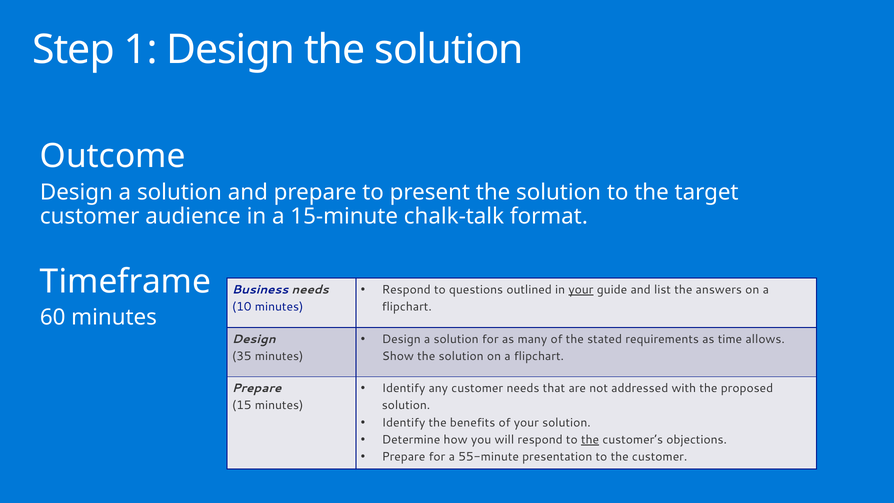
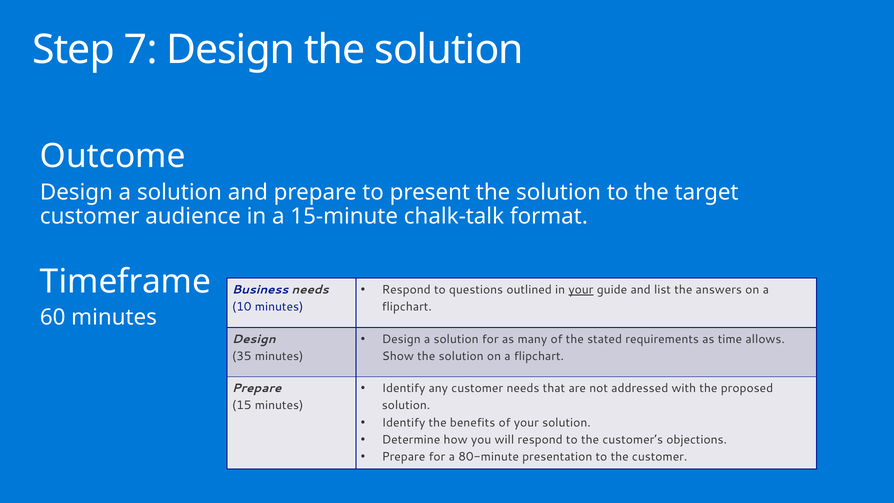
1: 1 -> 7
the at (590, 440) underline: present -> none
55-minute: 55-minute -> 80-minute
